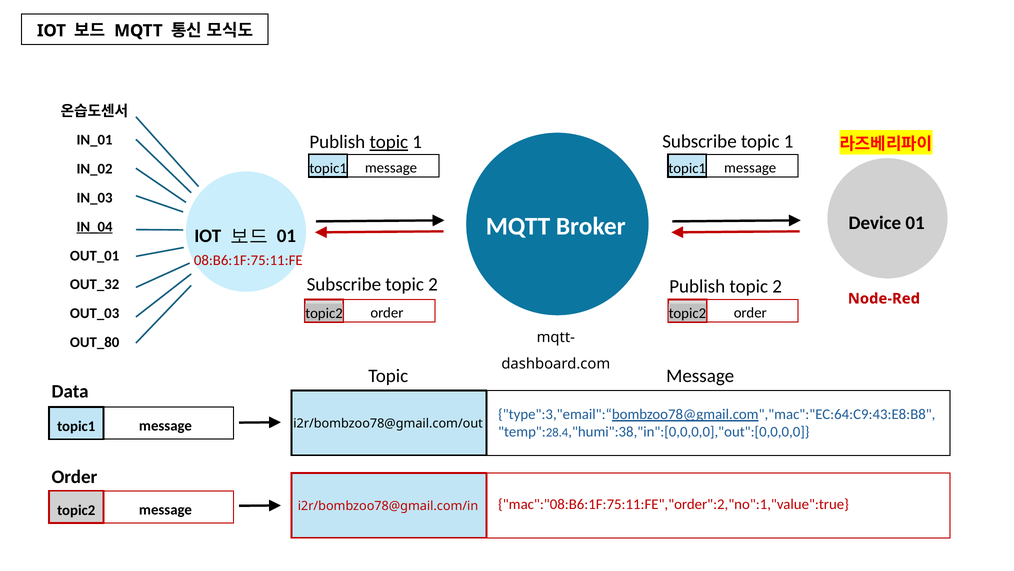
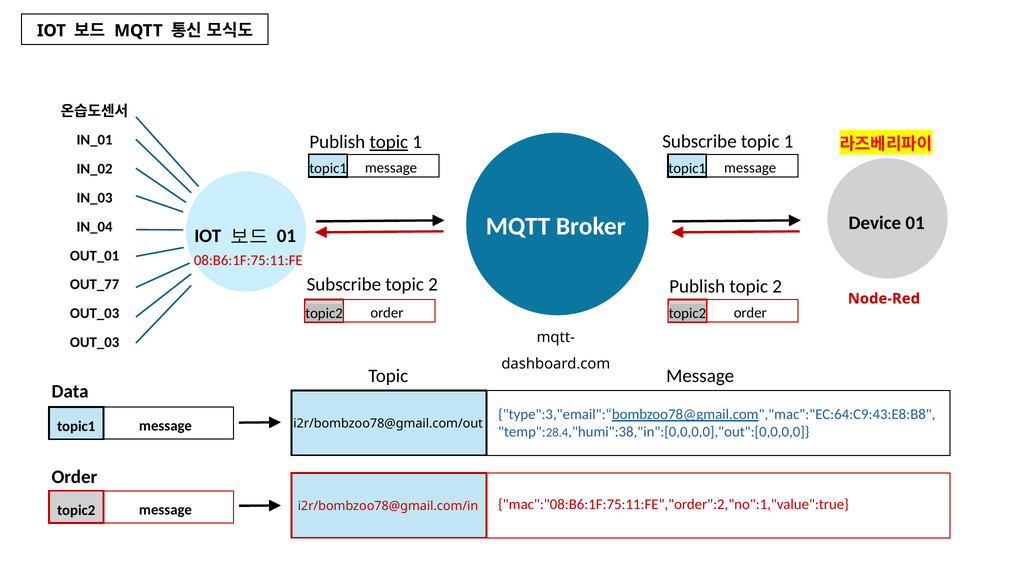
IN_04 underline: present -> none
OUT_32: OUT_32 -> OUT_77
OUT_80 at (95, 342): OUT_80 -> OUT_03
